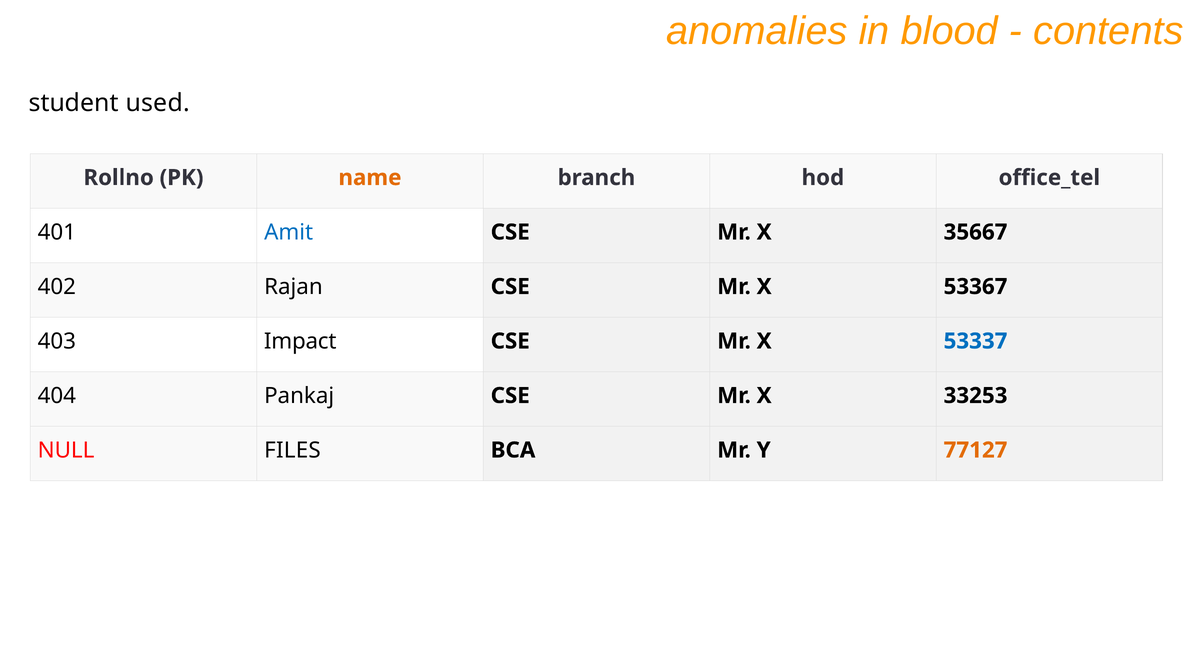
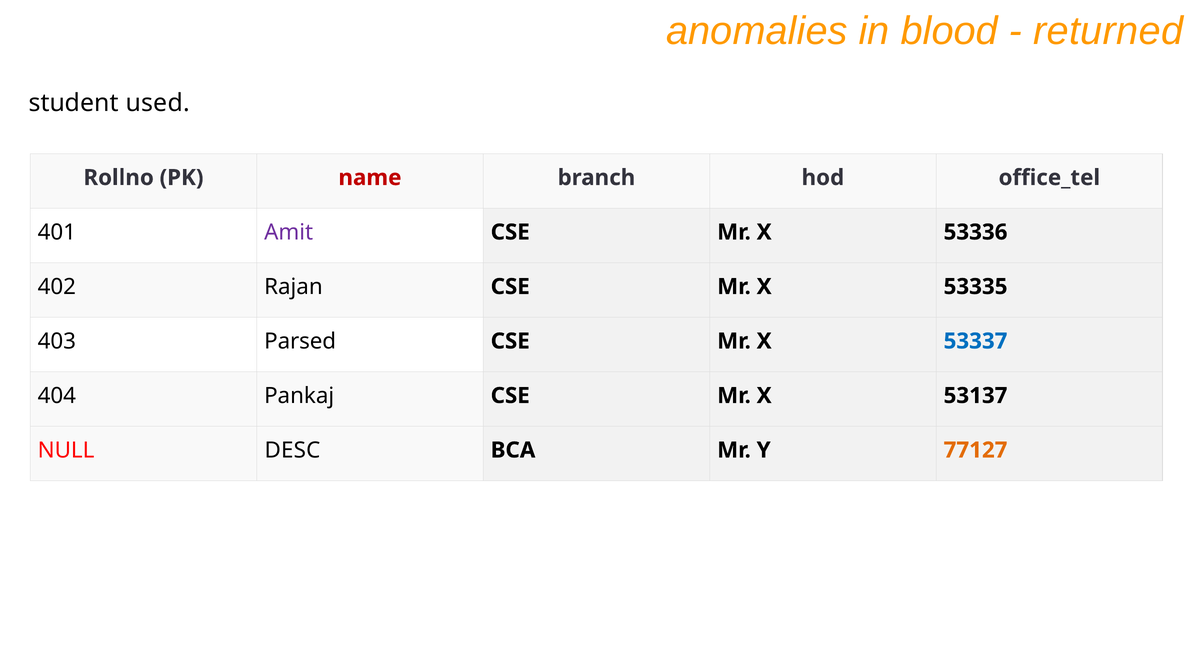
contents: contents -> returned
name colour: orange -> red
Amit colour: blue -> purple
35667: 35667 -> 53336
53367: 53367 -> 53335
Impact: Impact -> Parsed
33253: 33253 -> 53137
FILES: FILES -> DESC
